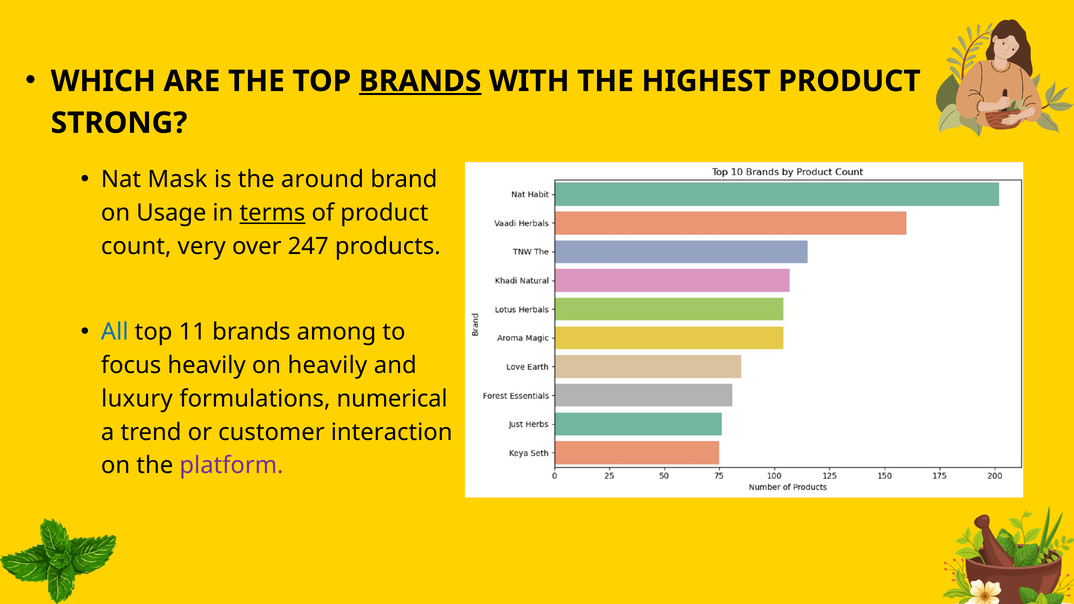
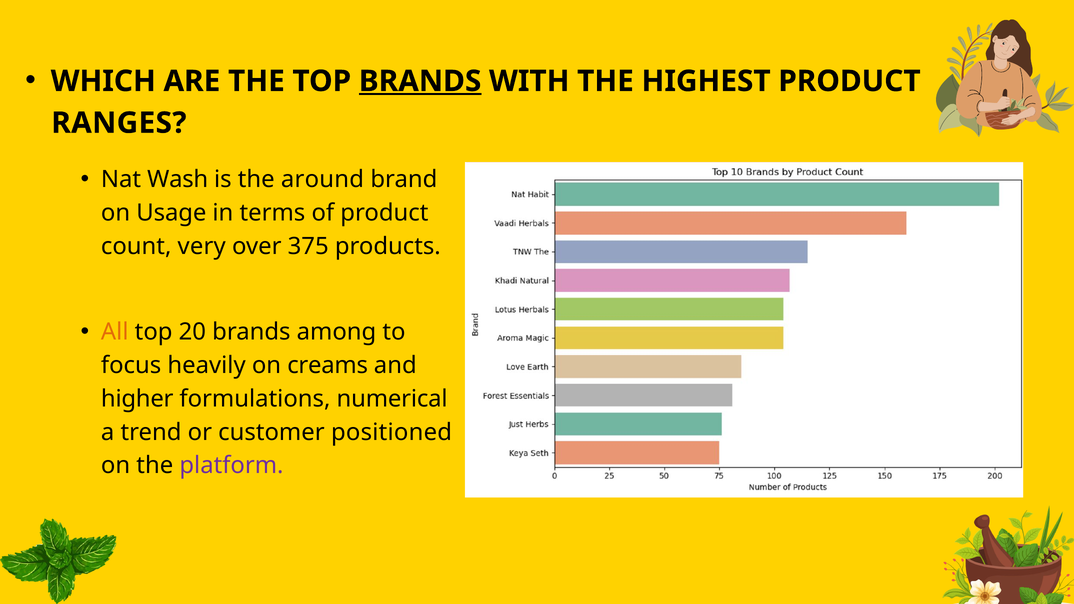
STRONG: STRONG -> RANGES
Mask: Mask -> Wash
terms underline: present -> none
247: 247 -> 375
All colour: blue -> orange
11: 11 -> 20
on heavily: heavily -> creams
luxury: luxury -> higher
interaction: interaction -> positioned
